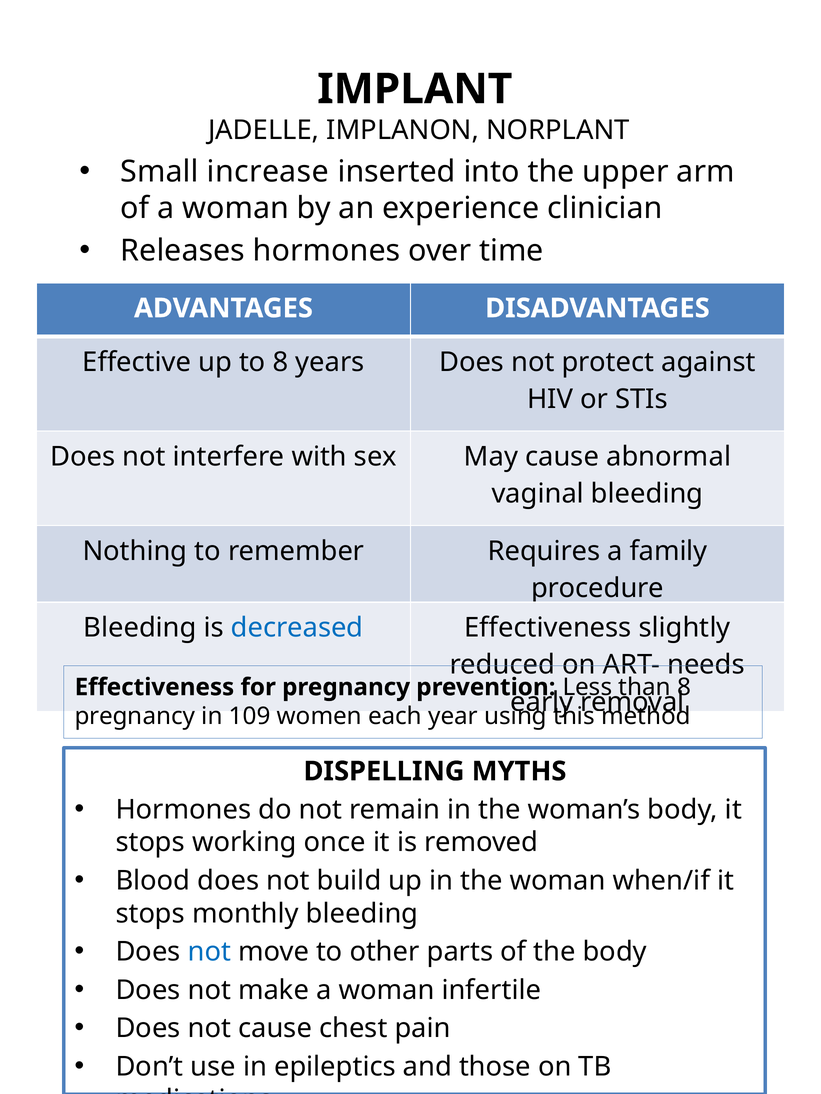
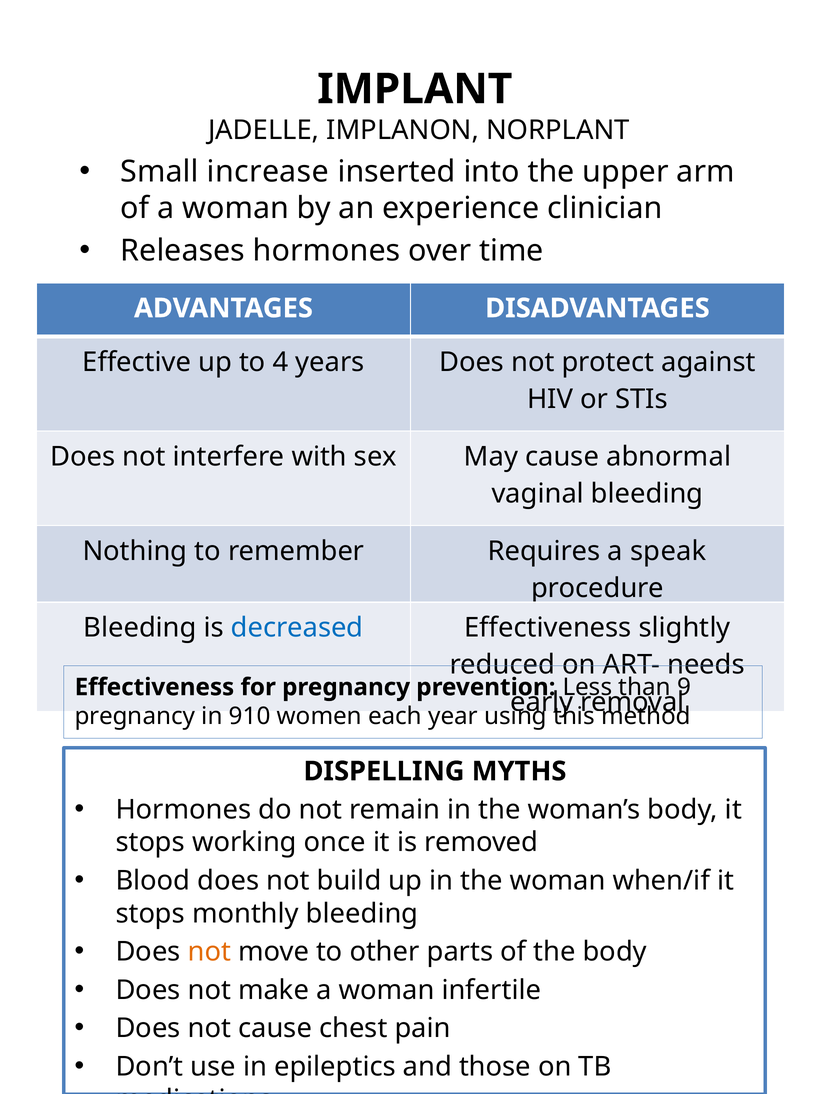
to 8: 8 -> 4
family: family -> speak
8 at (684, 688): 8 -> 9
109: 109 -> 910
not at (209, 952) colour: blue -> orange
